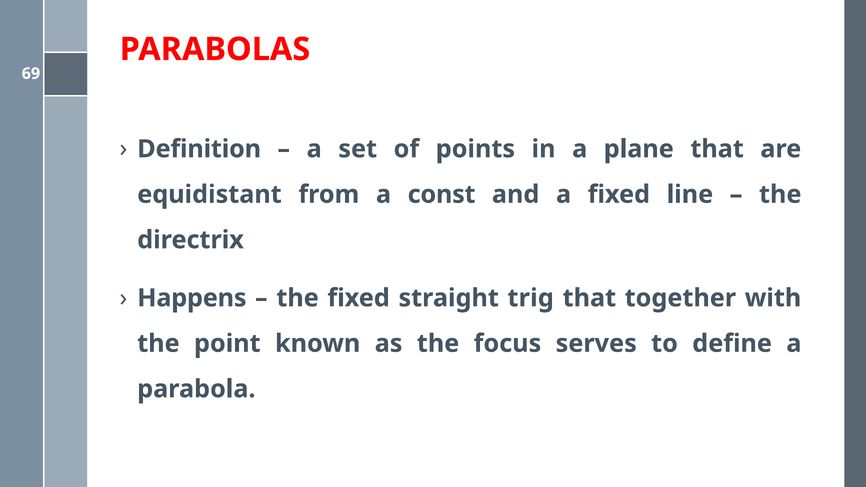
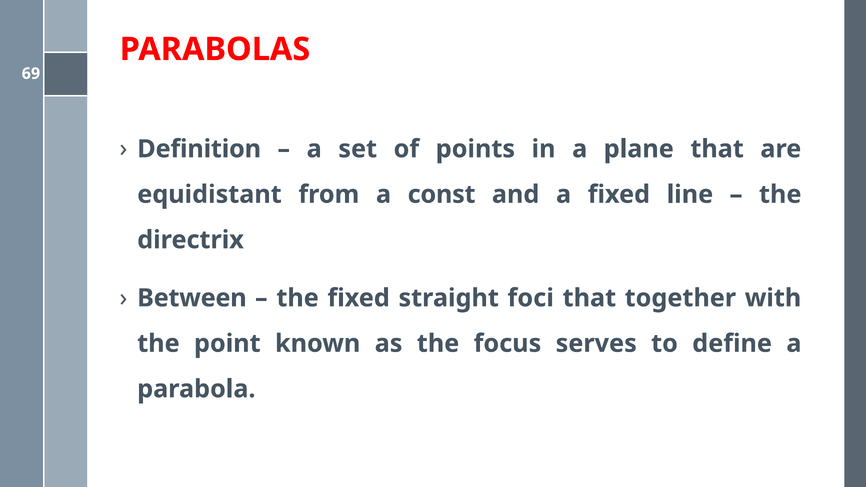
Happens: Happens -> Between
trig: trig -> foci
